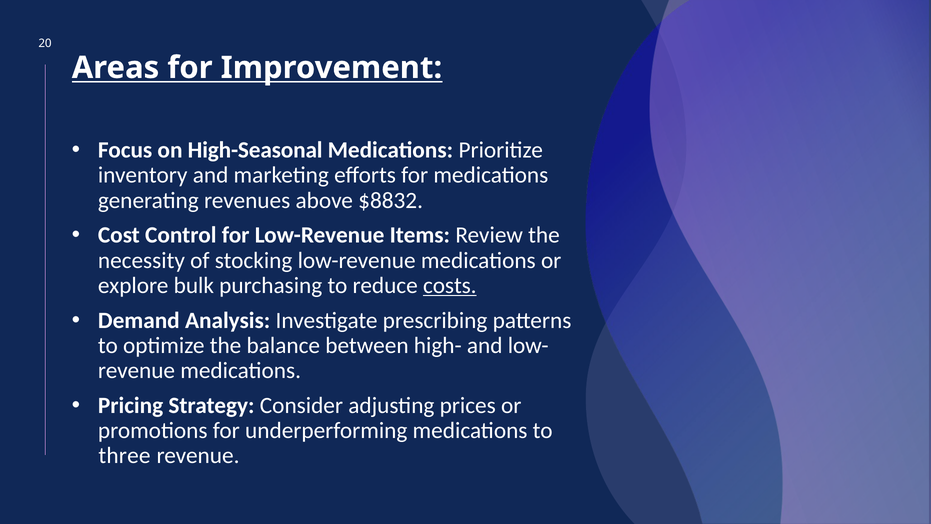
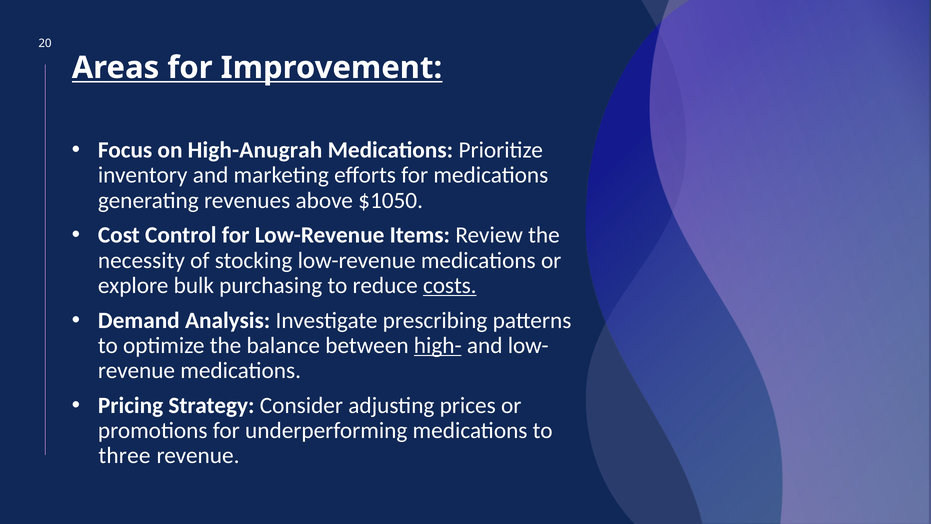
High-Seasonal: High-Seasonal -> High-Anugrah
$8832: $8832 -> $1050
high- underline: none -> present
